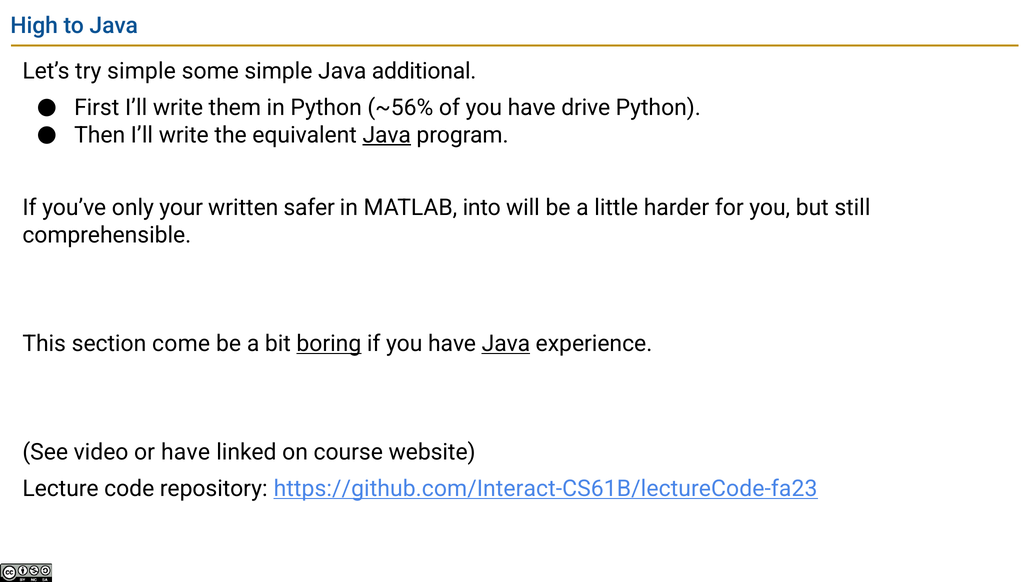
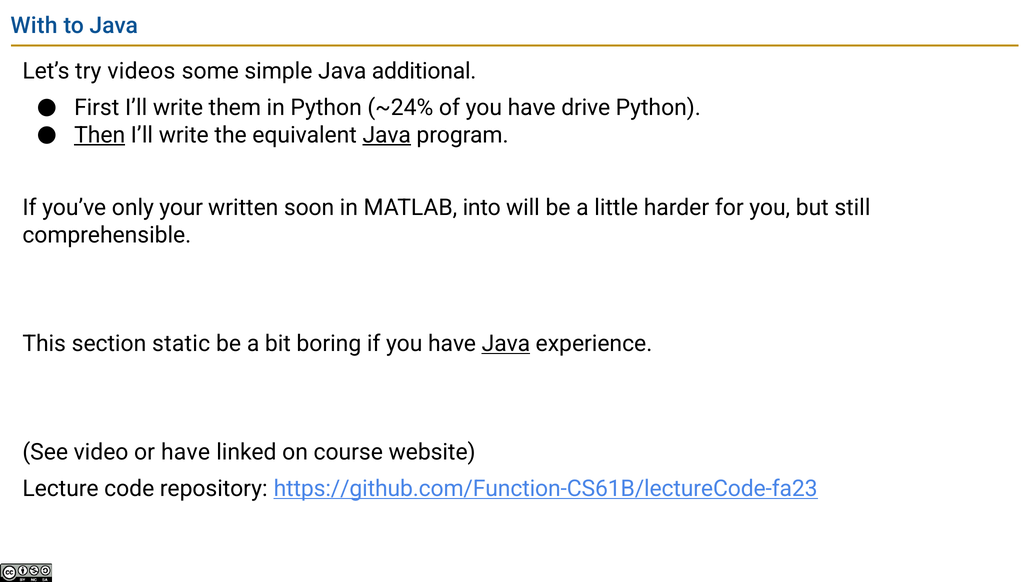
High: High -> With
try simple: simple -> videos
~56%: ~56% -> ~24%
Then underline: none -> present
safer: safer -> soon
come: come -> static
boring underline: present -> none
https://github.com/Interact-CS61B/lectureCode-fa23: https://github.com/Interact-CS61B/lectureCode-fa23 -> https://github.com/Function-CS61B/lectureCode-fa23
